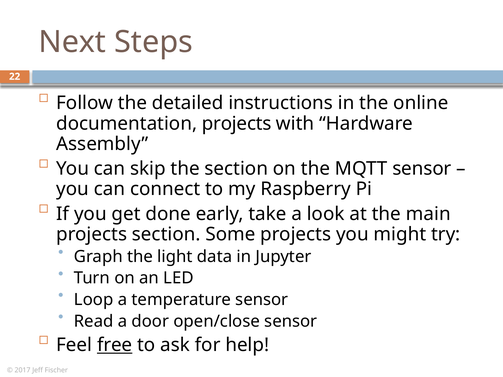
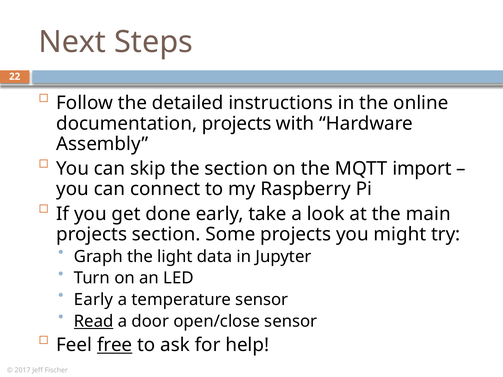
MQTT sensor: sensor -> import
Loop at (94, 300): Loop -> Early
Read underline: none -> present
